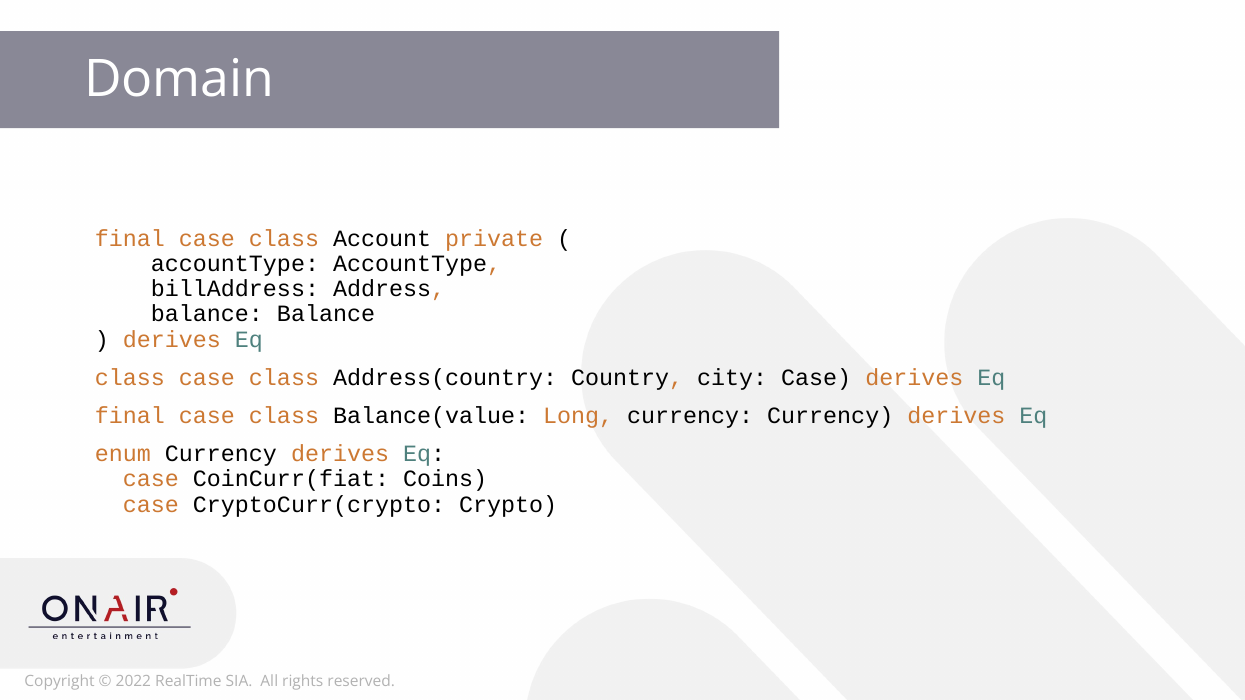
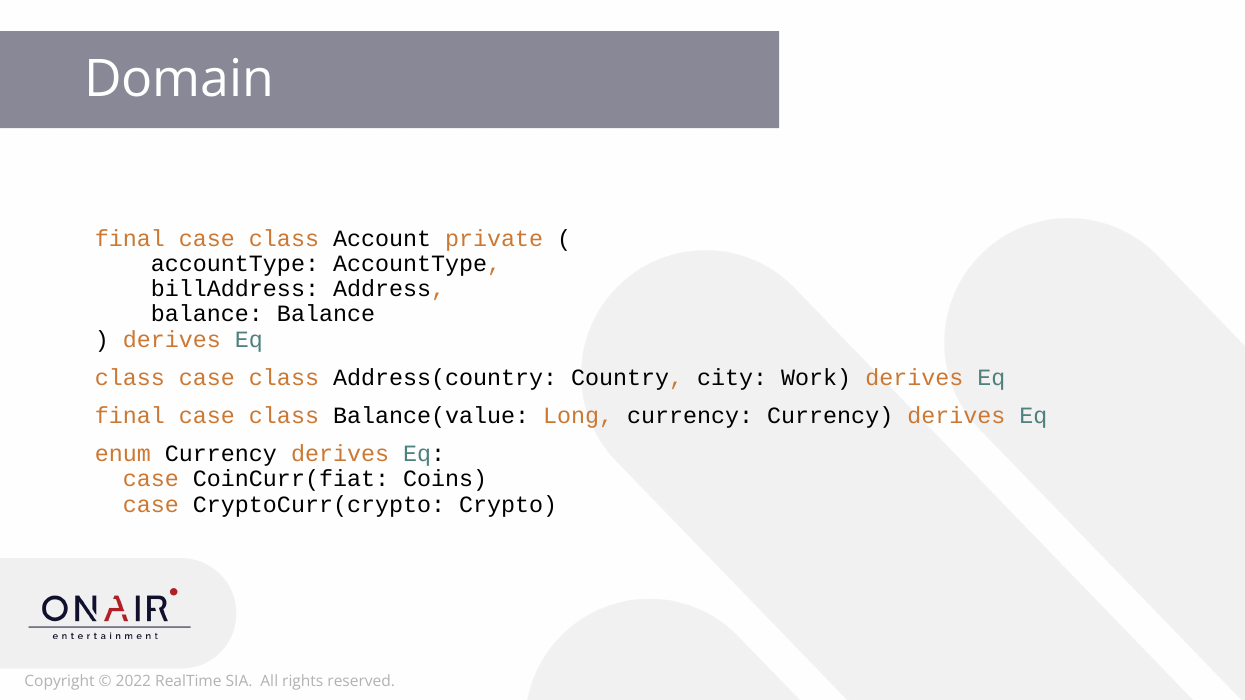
city Case: Case -> Work
